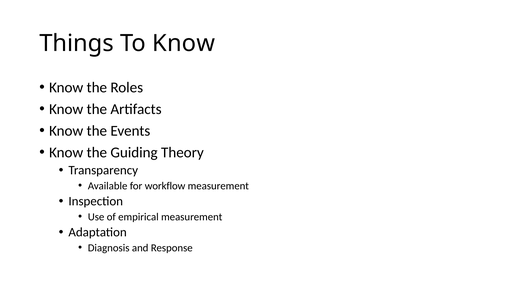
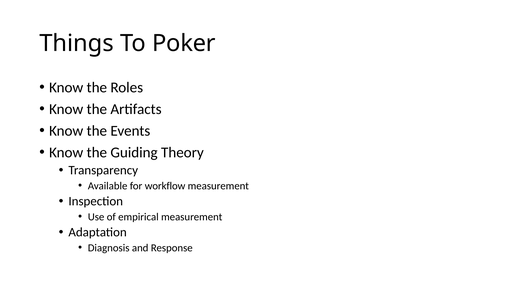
To Know: Know -> Poker
